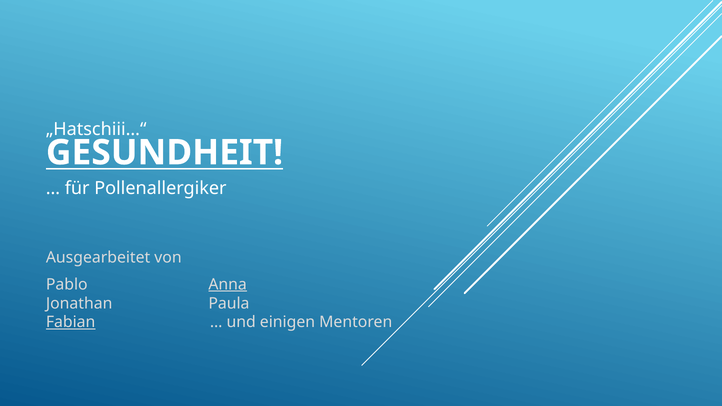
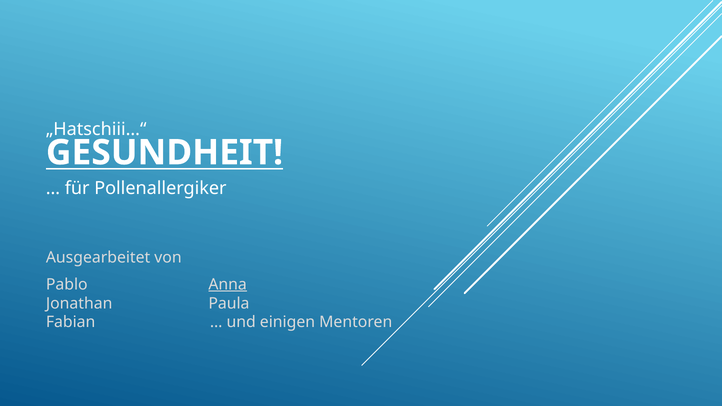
Fabian underline: present -> none
